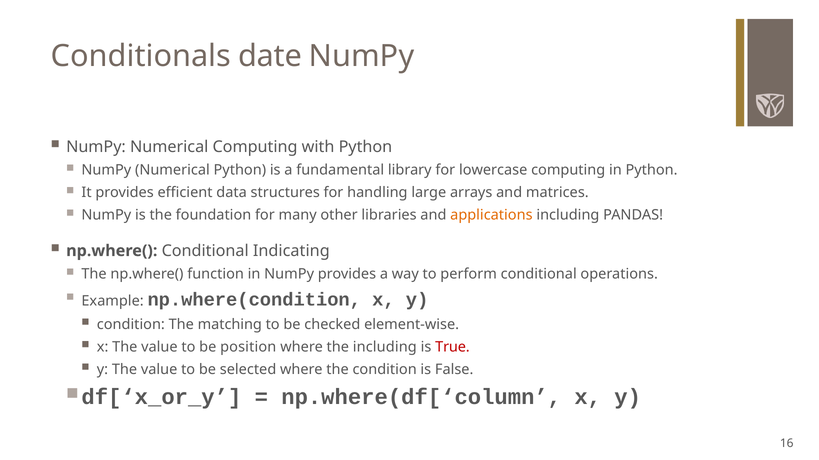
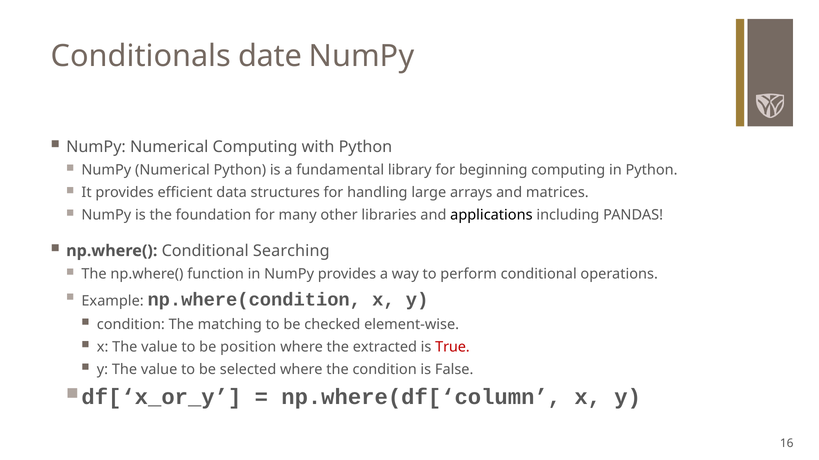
lowercase: lowercase -> beginning
applications colour: orange -> black
Indicating: Indicating -> Searching
the including: including -> extracted
